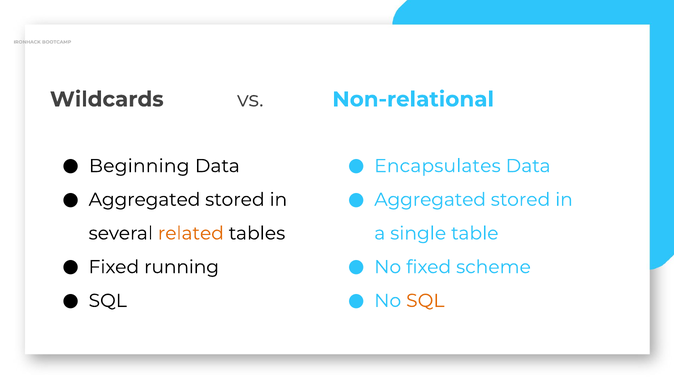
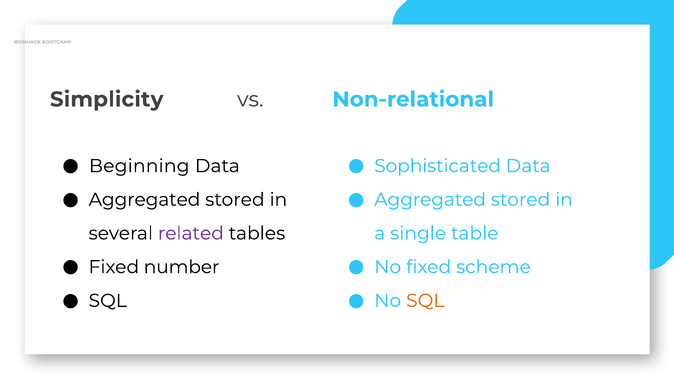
Wildcards: Wildcards -> Simplicity
Encapsulates: Encapsulates -> Sophisticated
related colour: orange -> purple
running: running -> number
